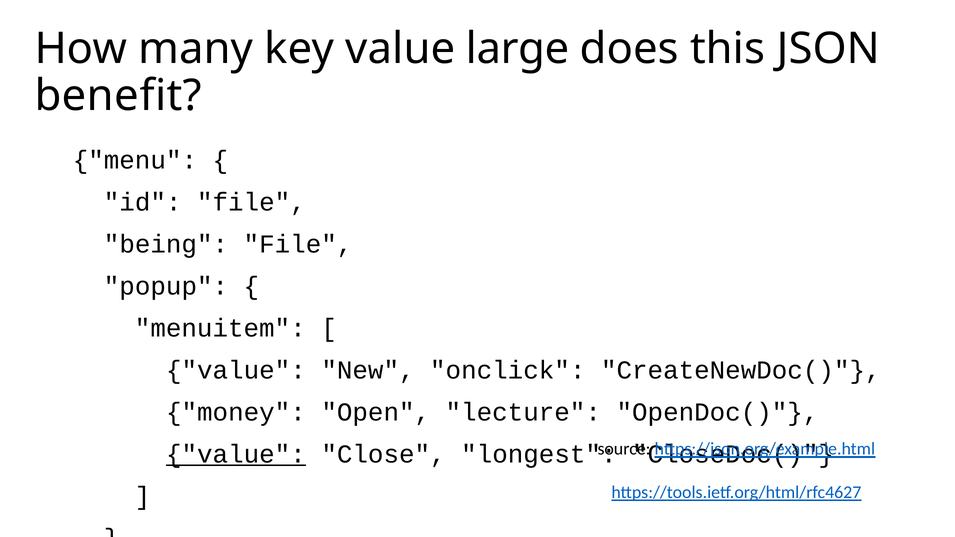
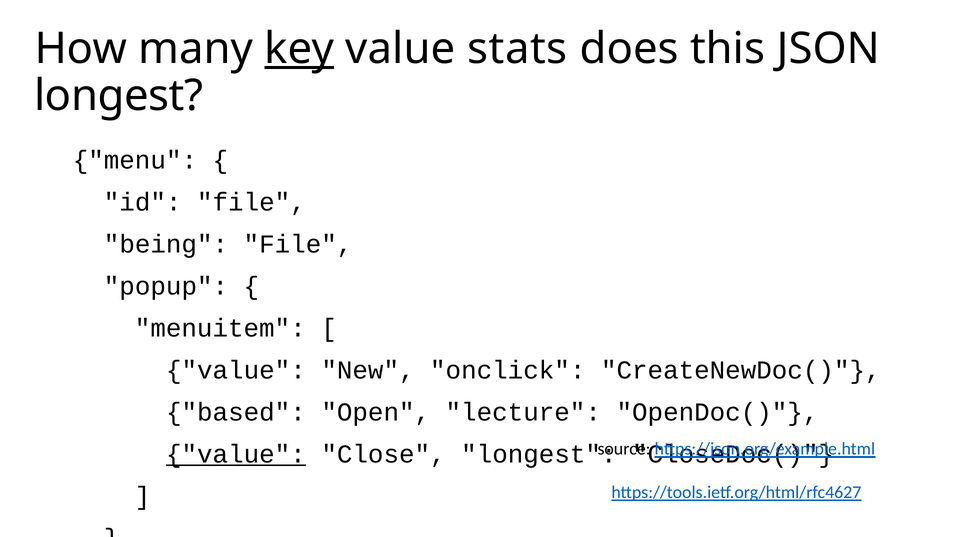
key underline: none -> present
large: large -> stats
benefit at (118, 96): benefit -> longest
money: money -> based
